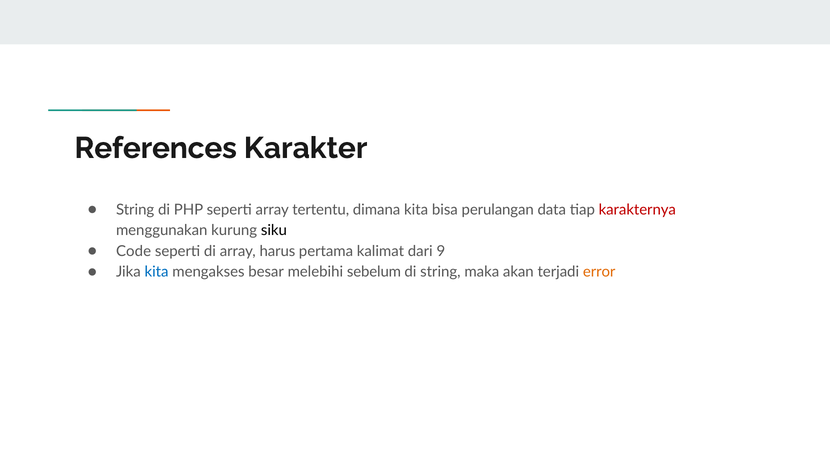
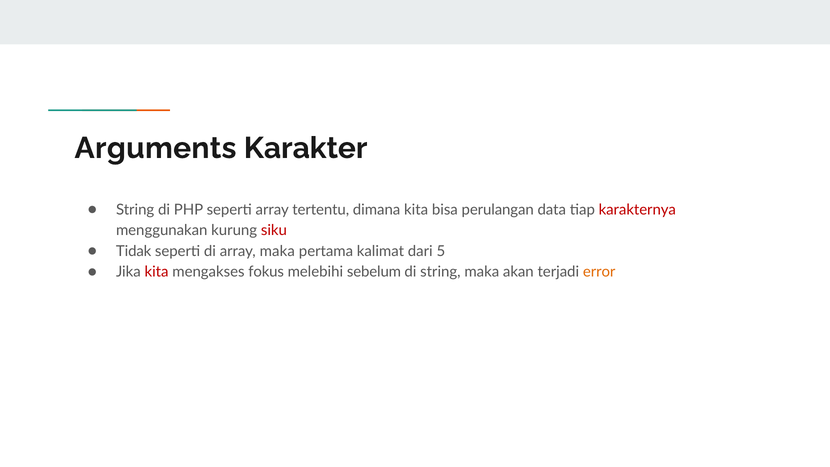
References: References -> Arguments
siku colour: black -> red
Code: Code -> Tidak
array harus: harus -> maka
9: 9 -> 5
kita at (157, 272) colour: blue -> red
besar: besar -> fokus
